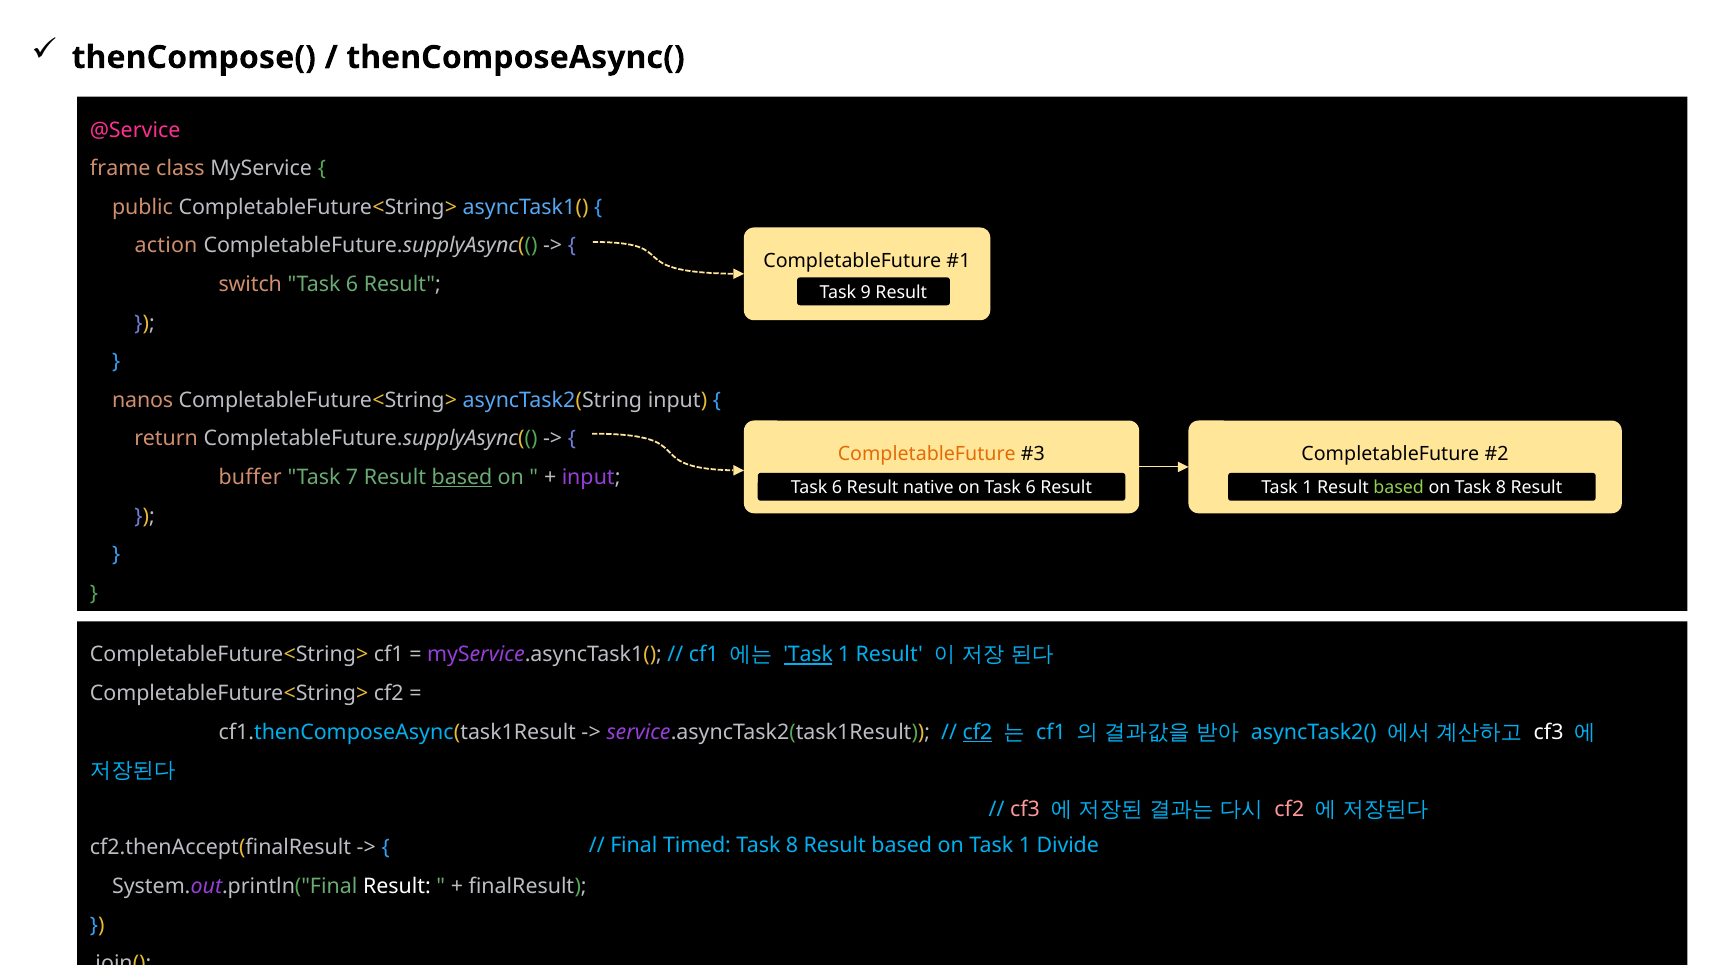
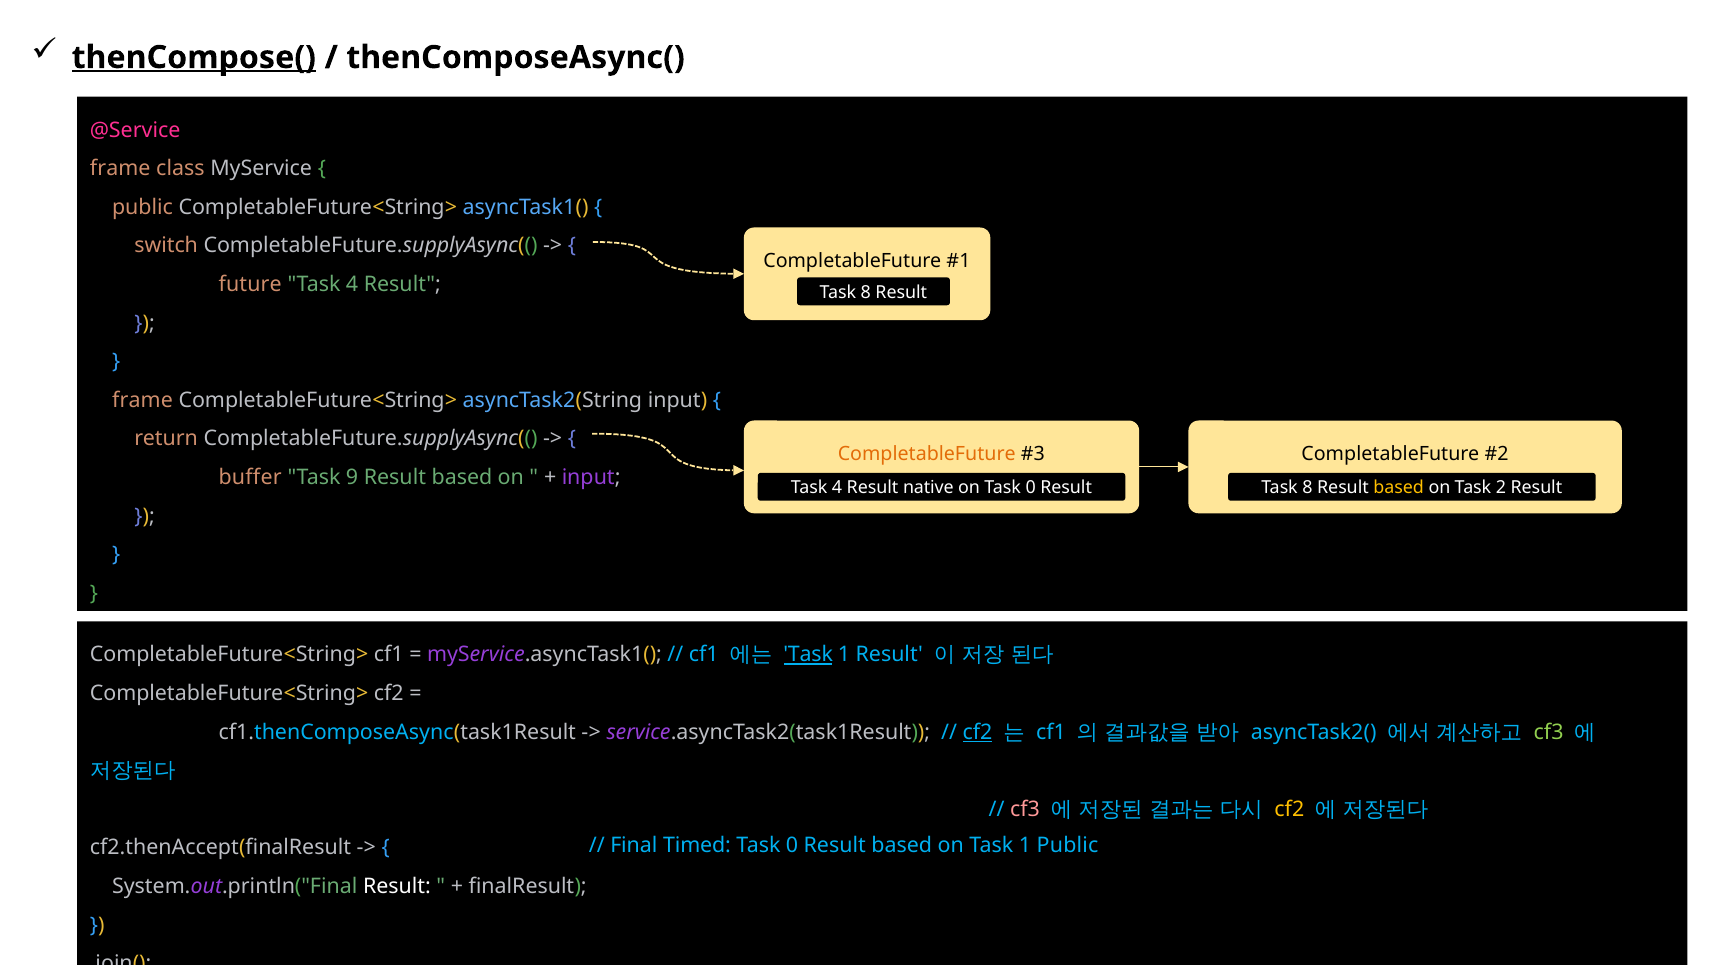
thenCompose( underline: none -> present
action: action -> switch
switch: switch -> future
6 at (352, 284): 6 -> 4
9 at (866, 292): 9 -> 8
nanos at (143, 400): nanos -> frame
7: 7 -> 9
based at (462, 477) underline: present -> none
6 at (837, 488): 6 -> 4
on Task 6: 6 -> 0
1 at (1307, 488): 1 -> 8
based at (1399, 488) colour: light green -> yellow
on Task 8: 8 -> 2
cf3 at (1549, 732) colour: white -> light green
cf2 at (1289, 809) colour: pink -> yellow
8 at (792, 845): 8 -> 0
1 Divide: Divide -> Public
